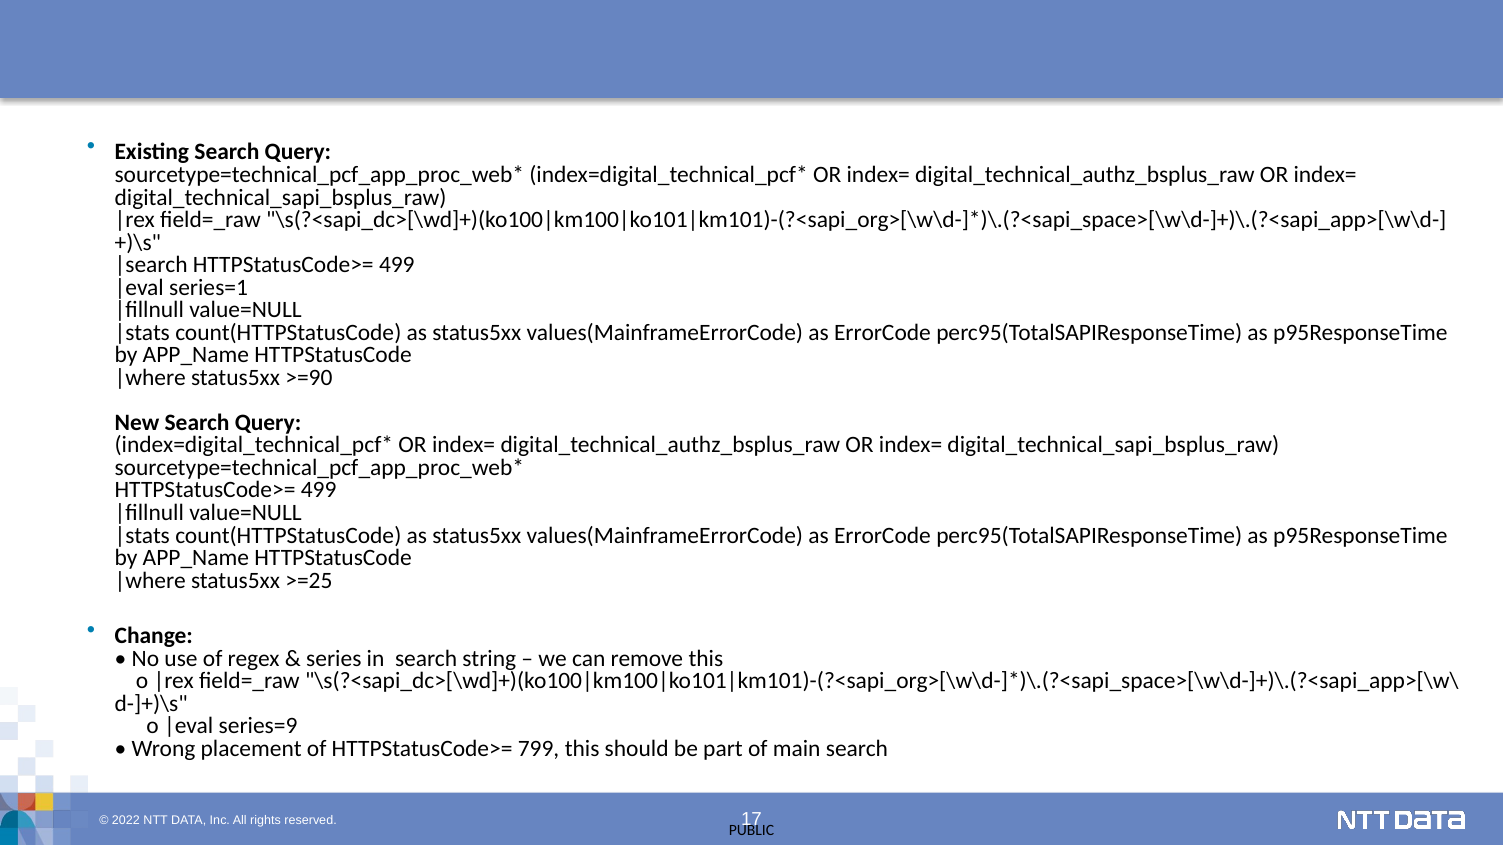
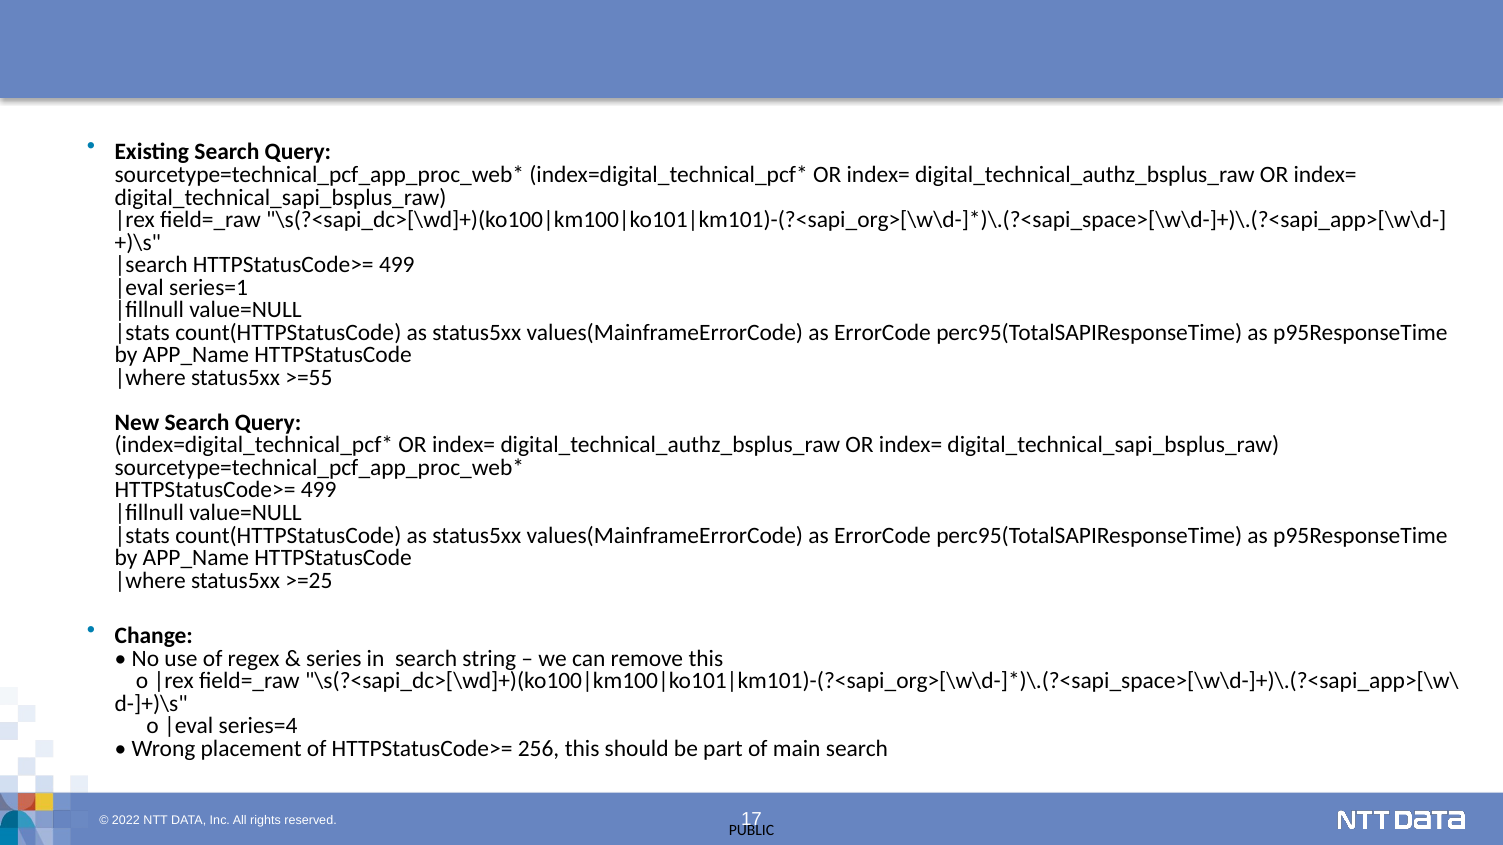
>=90: >=90 -> >=55
series=9: series=9 -> series=4
799: 799 -> 256
